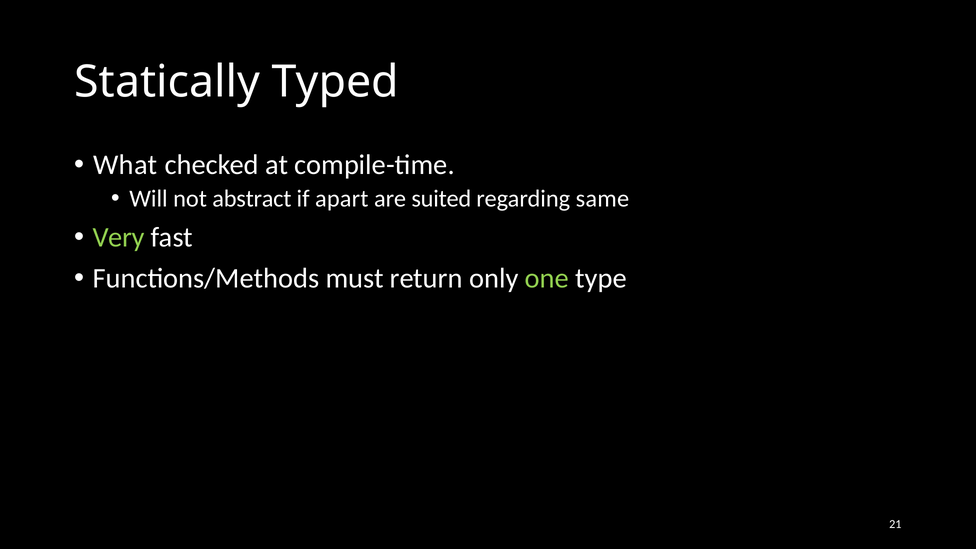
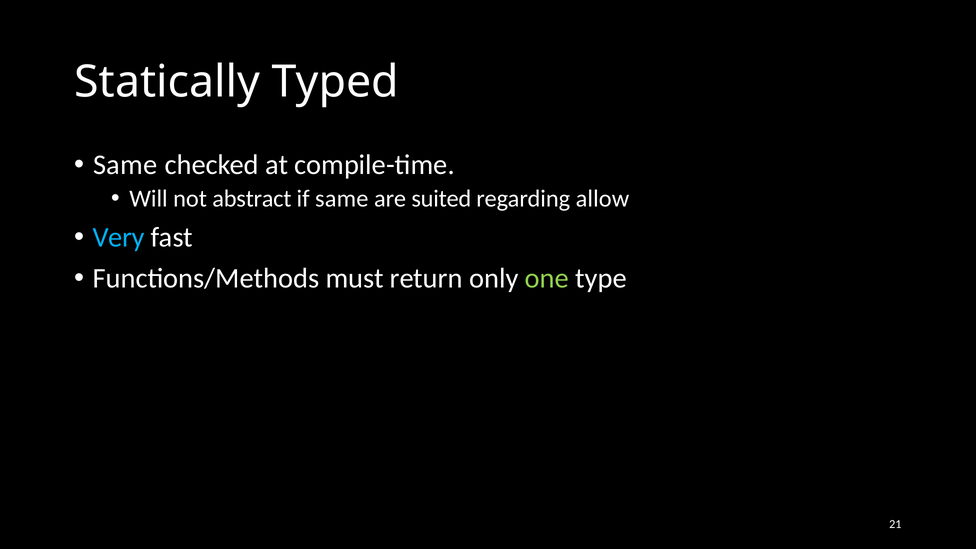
What at (125, 165): What -> Same
if apart: apart -> same
same: same -> allow
Very colour: light green -> light blue
